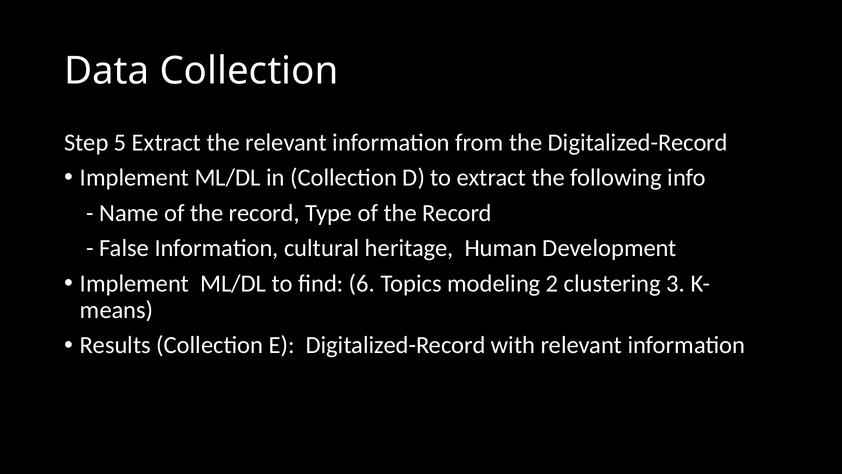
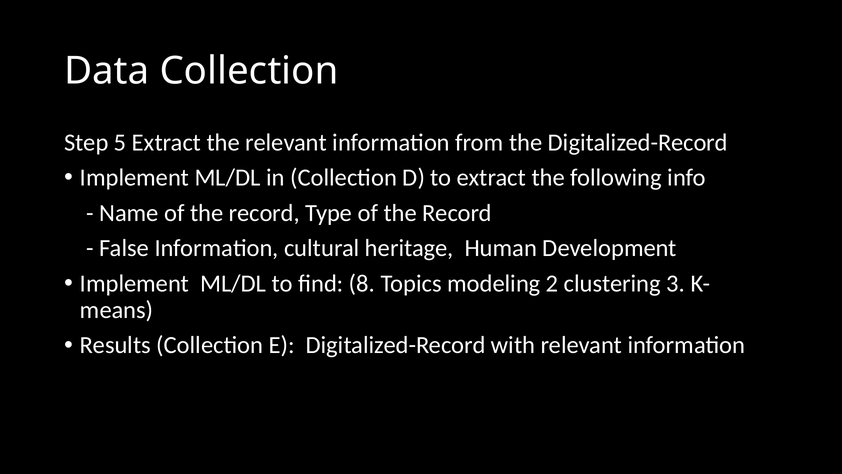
6: 6 -> 8
